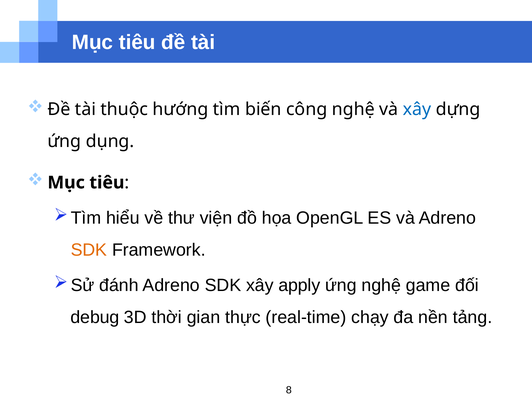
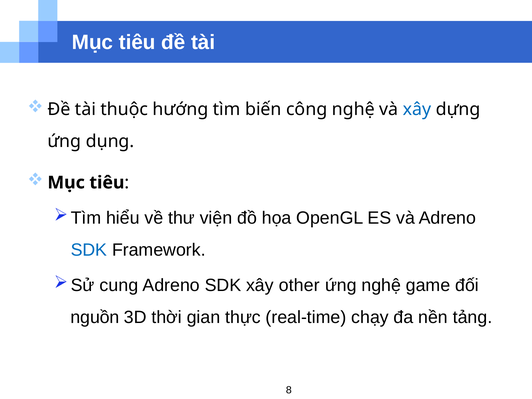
SDK at (89, 250) colour: orange -> blue
đánh: đánh -> cung
apply: apply -> other
debug: debug -> nguồn
